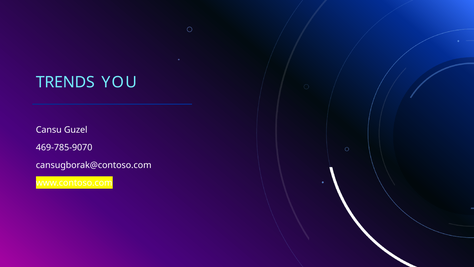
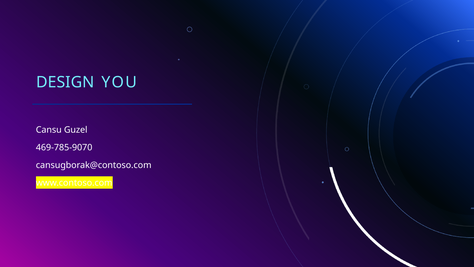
TRENDS: TRENDS -> DESIGN
